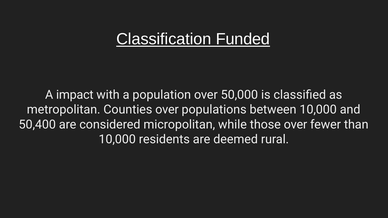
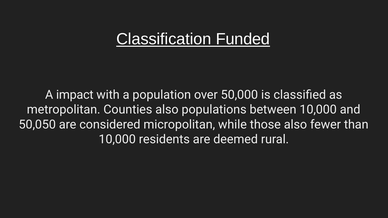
Counties over: over -> also
50,400: 50,400 -> 50,050
those over: over -> also
